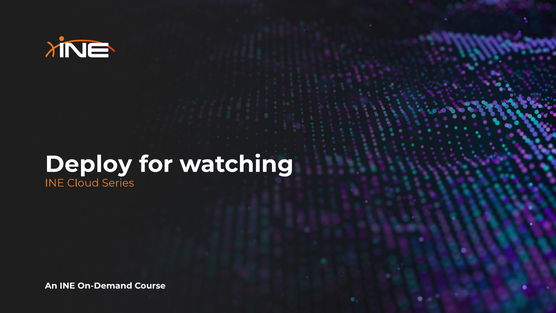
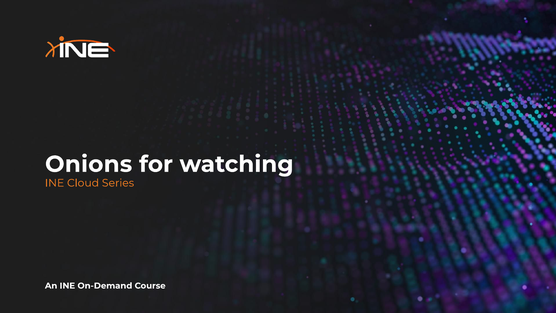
Deploy: Deploy -> Onions
